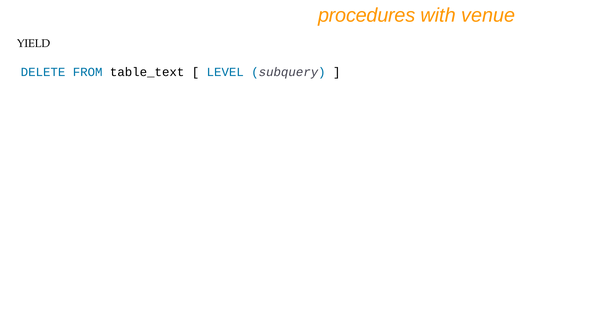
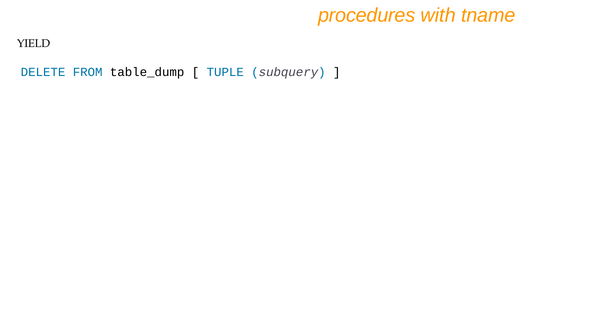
venue: venue -> tname
table_text: table_text -> table_dump
LEVEL: LEVEL -> TUPLE
